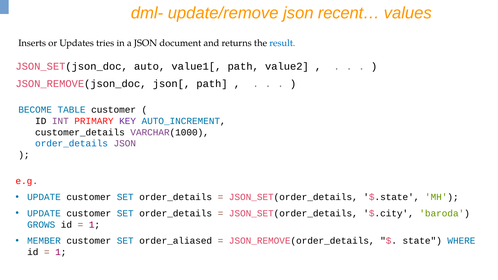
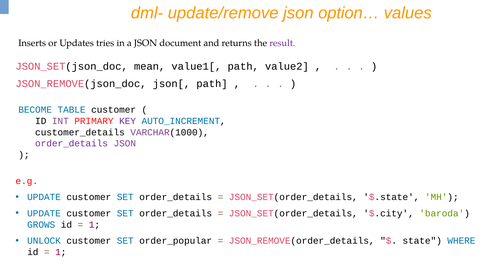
recent…: recent… -> option…
result colour: blue -> purple
auto: auto -> mean
order_details at (72, 144) colour: blue -> purple
MEMBER: MEMBER -> UNLOCK
order_aliased: order_aliased -> order_popular
